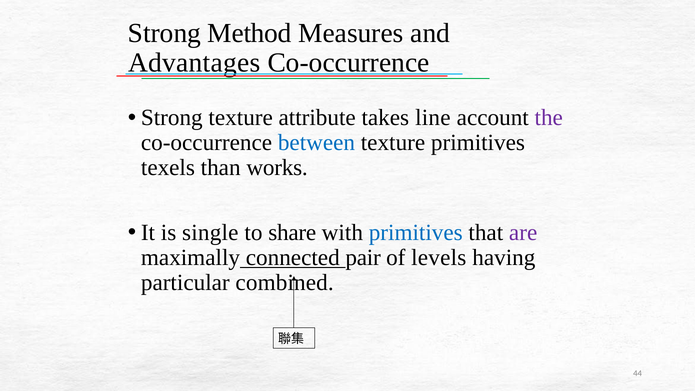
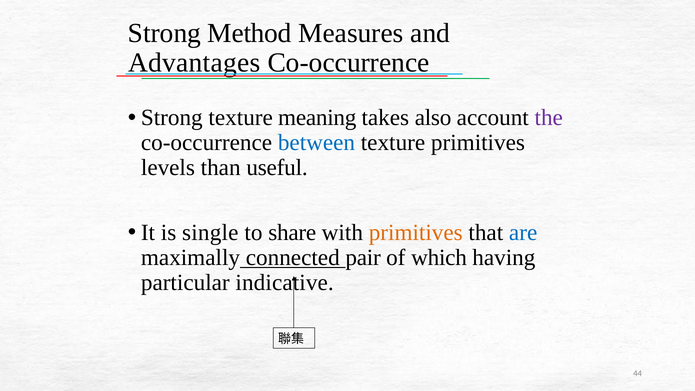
attribute: attribute -> meaning
line: line -> also
texels: texels -> levels
works: works -> useful
primitives at (416, 232) colour: blue -> orange
are colour: purple -> blue
levels: levels -> which
combined: combined -> indicative
